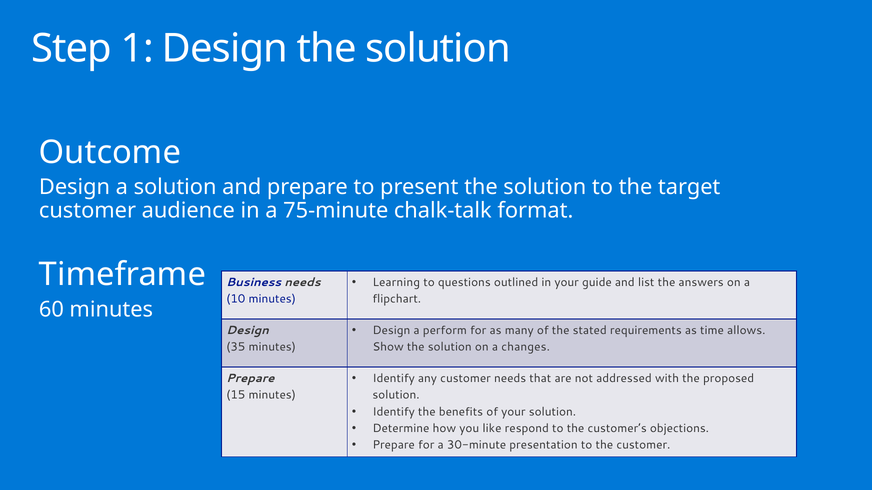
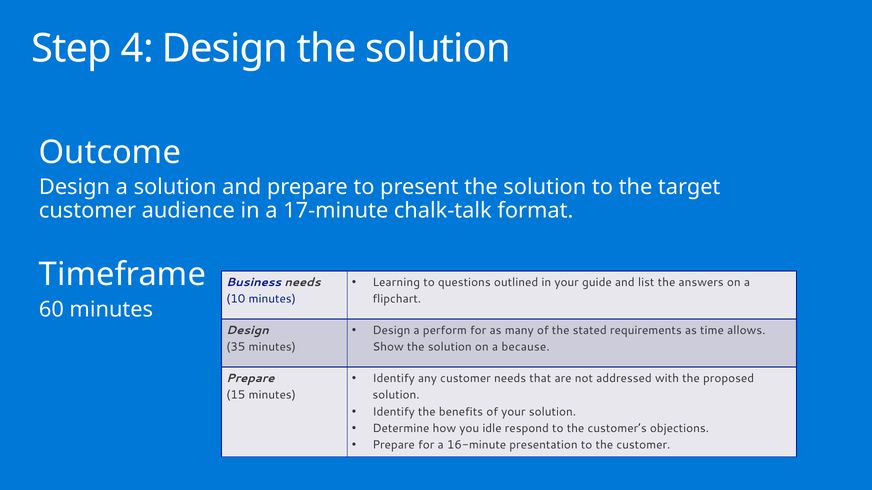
1: 1 -> 4
75-minute: 75-minute -> 17-minute
changes: changes -> because
like: like -> idle
30-minute: 30-minute -> 16-minute
